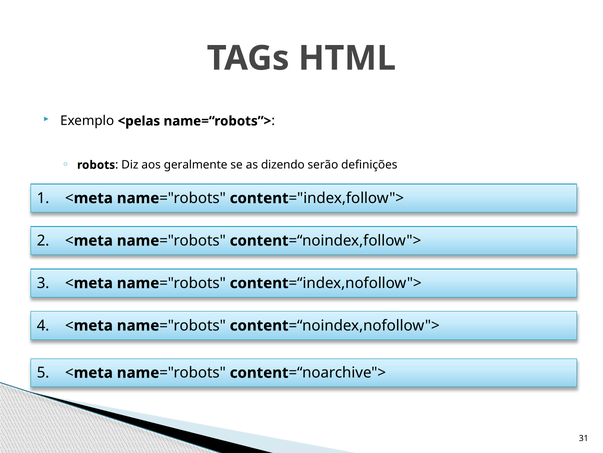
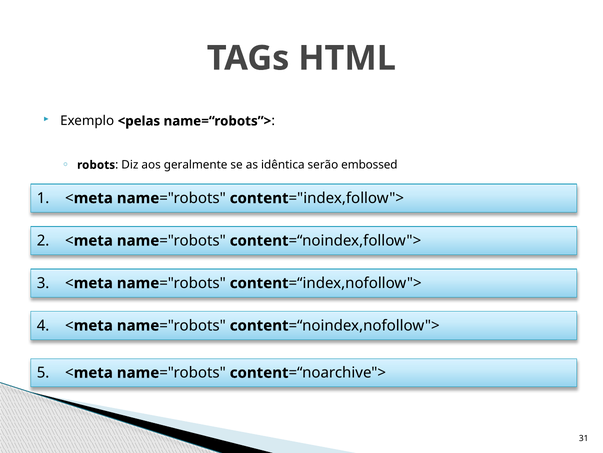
dizendo: dizendo -> idêntica
definições: definições -> embossed
